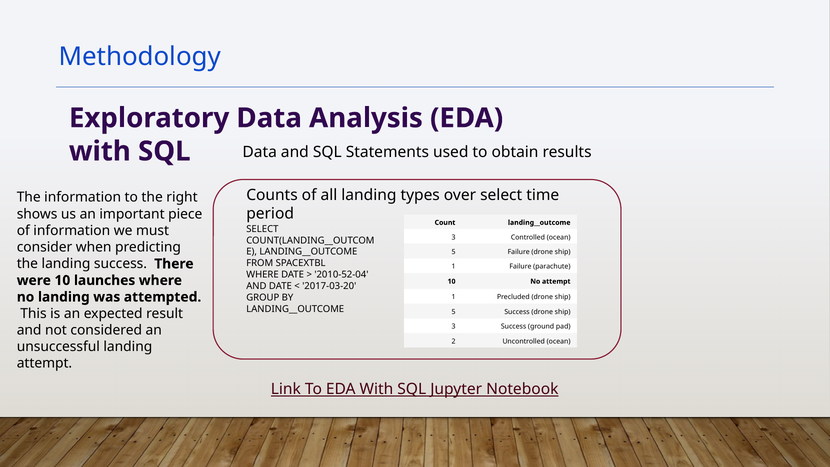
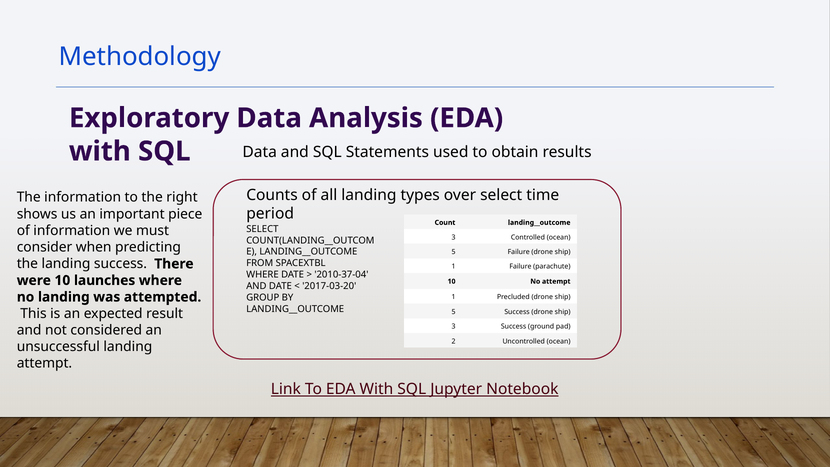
2010-52-04: 2010-52-04 -> 2010-37-04
